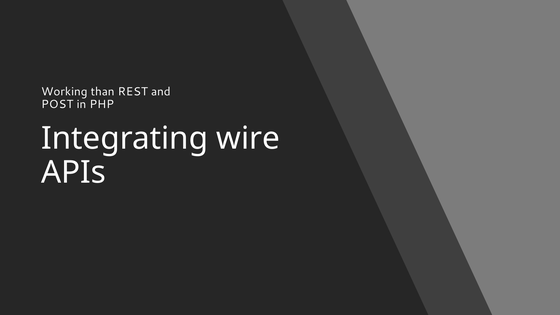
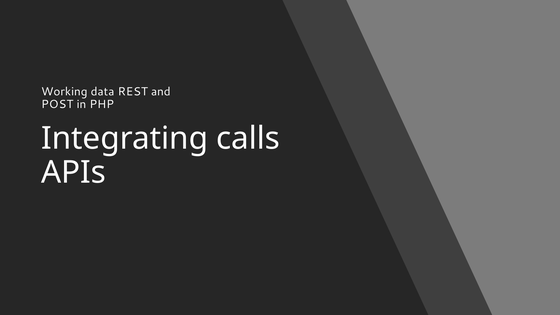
than: than -> data
wire: wire -> calls
